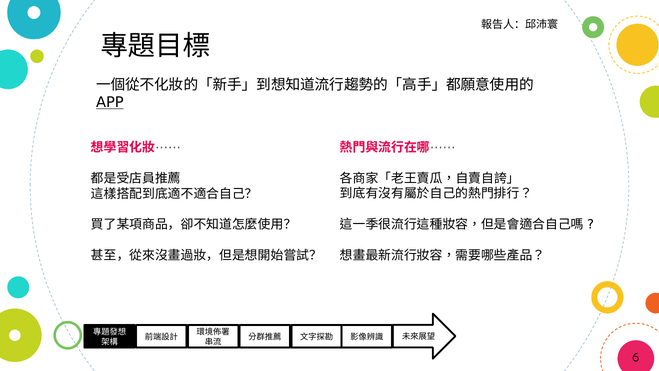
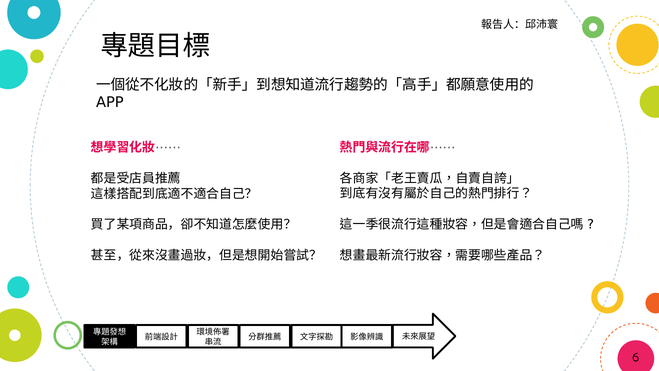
APP underline: present -> none
